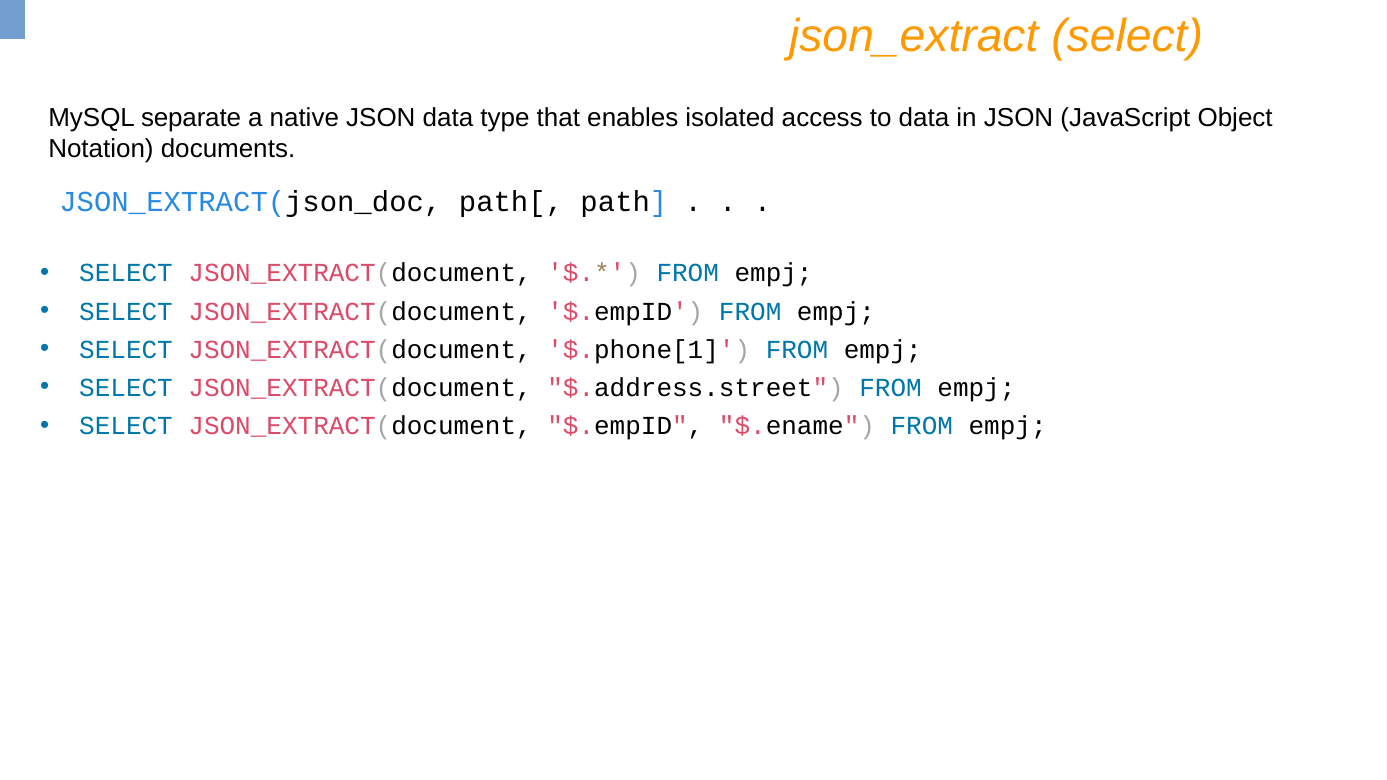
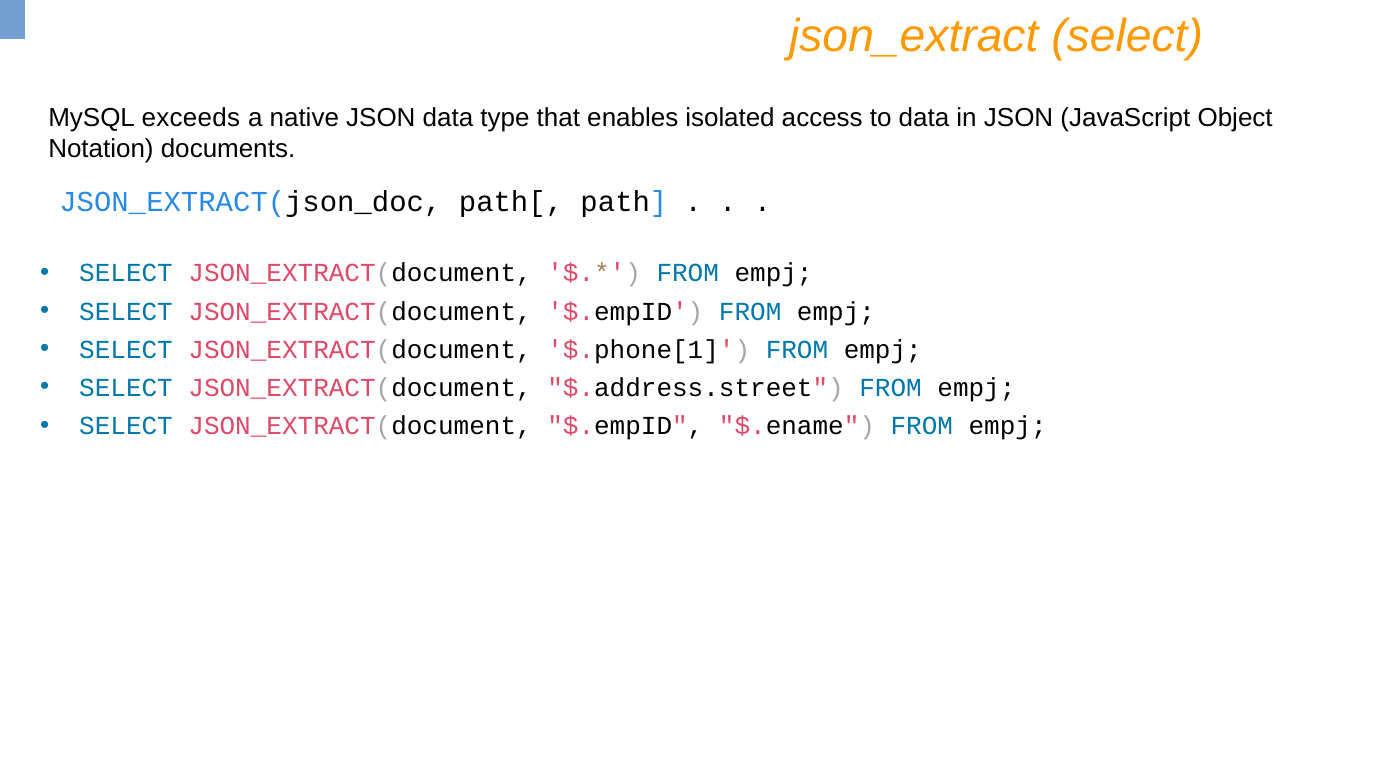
separate: separate -> exceeds
